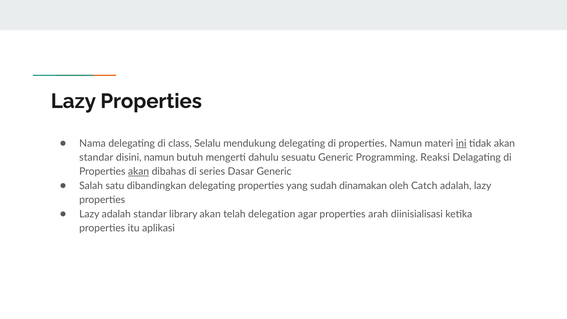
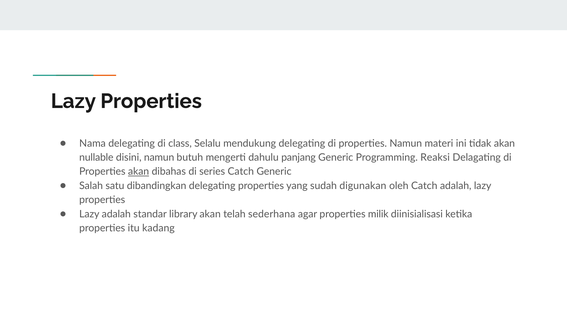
ini underline: present -> none
standar at (96, 157): standar -> nullable
sesuatu: sesuatu -> panjang
series Dasar: Dasar -> Catch
dinamakan: dinamakan -> digunakan
delegation: delegation -> sederhana
arah: arah -> milik
aplikasi: aplikasi -> kadang
